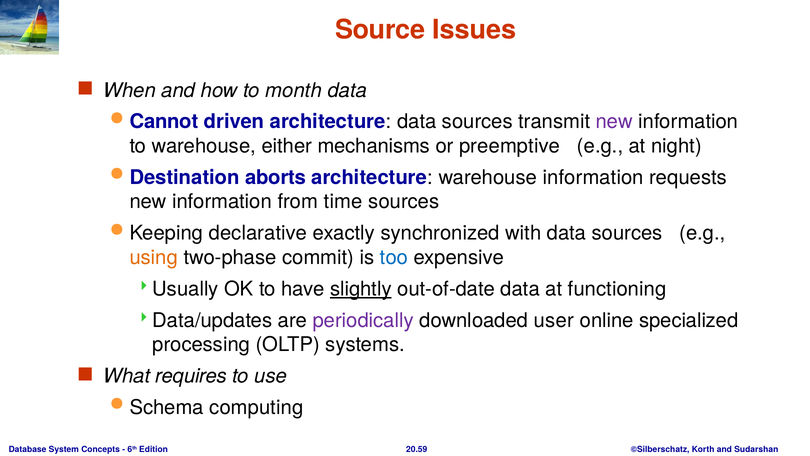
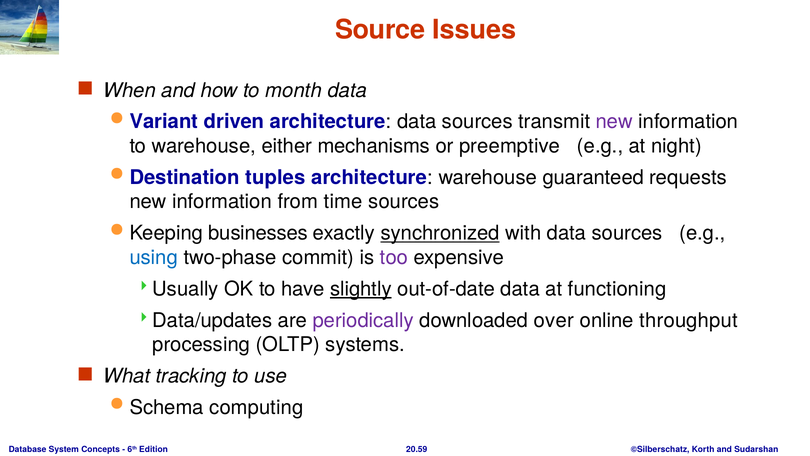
Cannot: Cannot -> Variant
aborts: aborts -> tuples
warehouse information: information -> guaranteed
declarative: declarative -> businesses
synchronized underline: none -> present
using colour: orange -> blue
too colour: blue -> purple
user: user -> over
specialized: specialized -> throughput
requires: requires -> tracking
